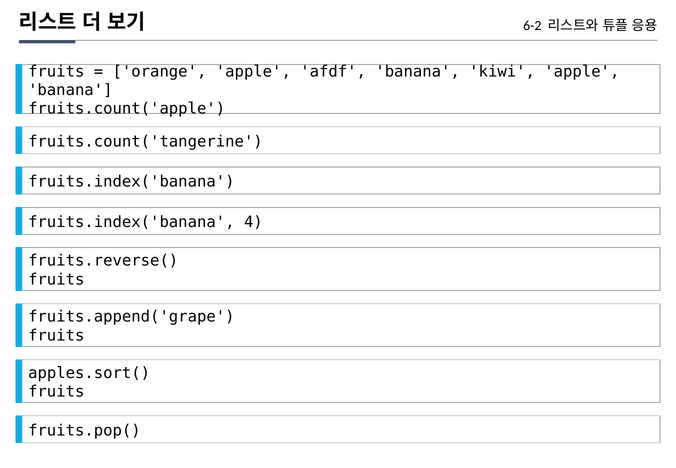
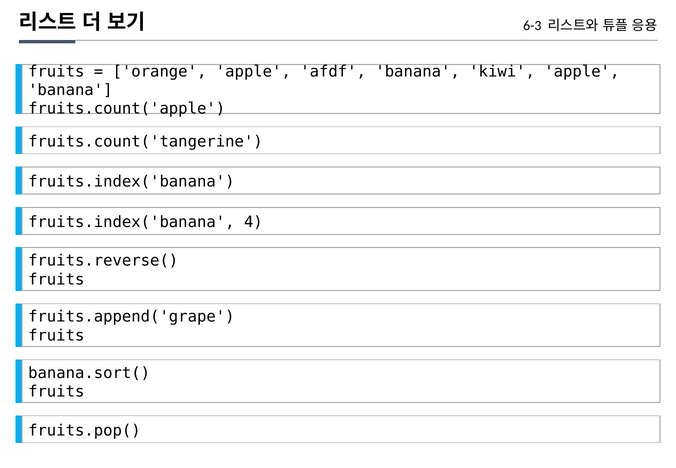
6-2: 6-2 -> 6-3
apples.sort(: apples.sort( -> banana.sort(
